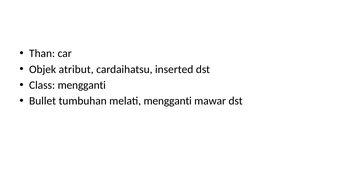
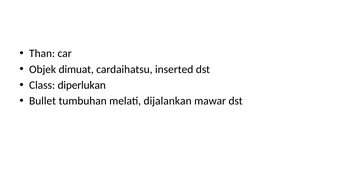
atribut: atribut -> dimuat
Class mengganti: mengganti -> diperlukan
melati mengganti: mengganti -> dijalankan
